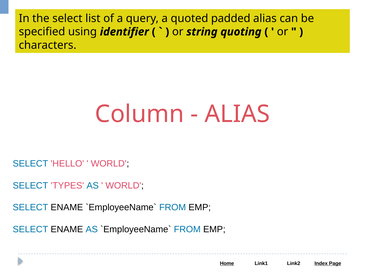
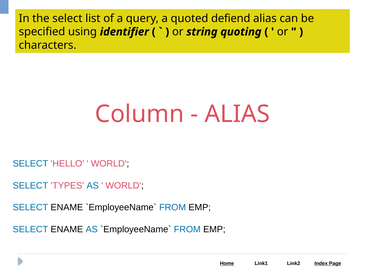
padded: padded -> defiend
